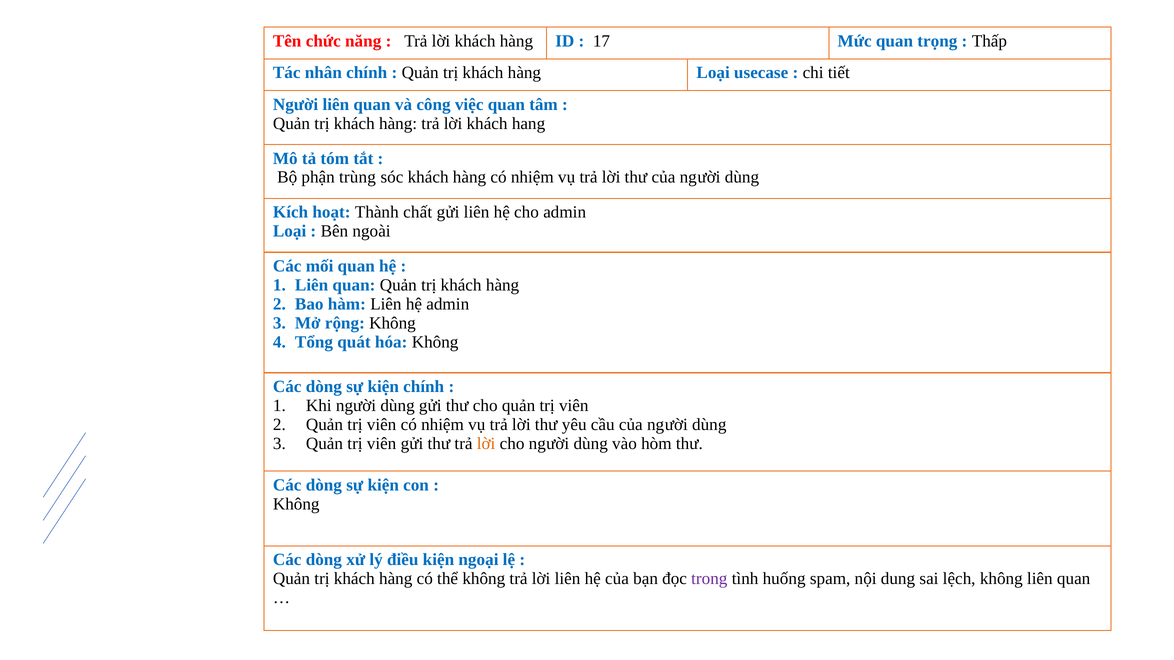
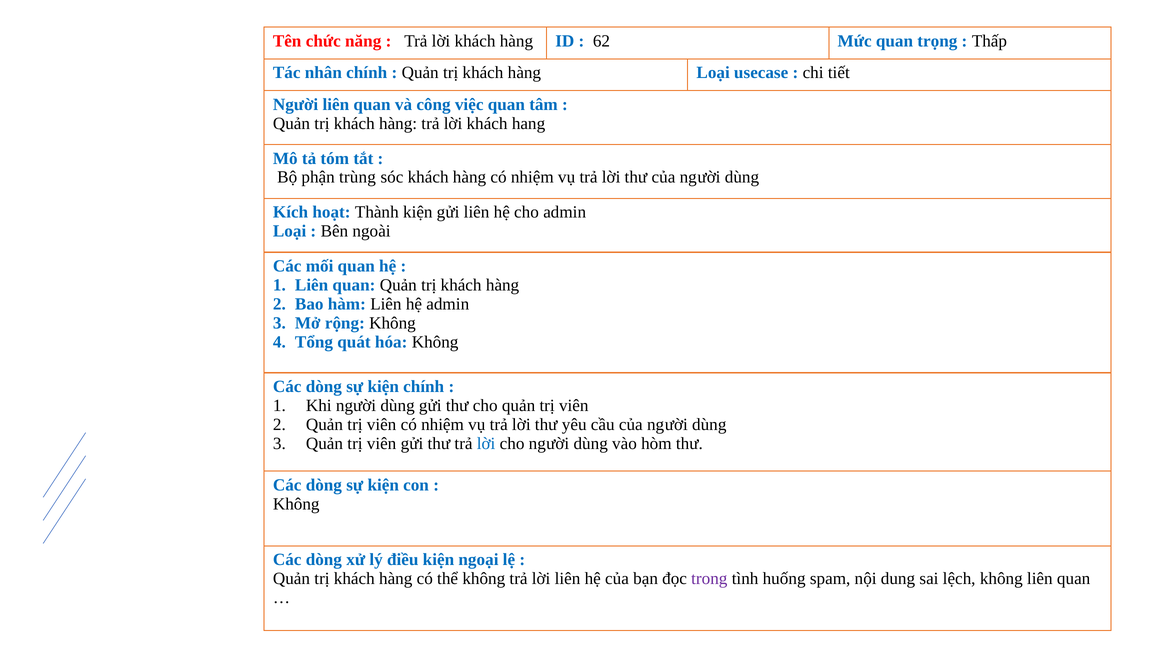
17: 17 -> 62
Thành chất: chất -> kiện
lời at (486, 444) colour: orange -> blue
